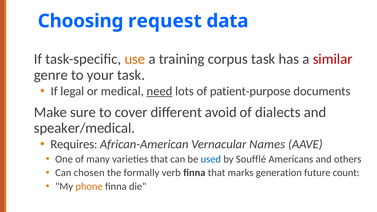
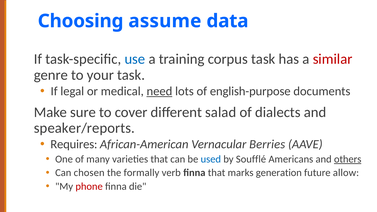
request: request -> assume
use colour: orange -> blue
patient-purpose: patient-purpose -> english-purpose
avoid: avoid -> salad
speaker/medical: speaker/medical -> speaker/reports
Names: Names -> Berries
others underline: none -> present
count: count -> allow
phone colour: orange -> red
